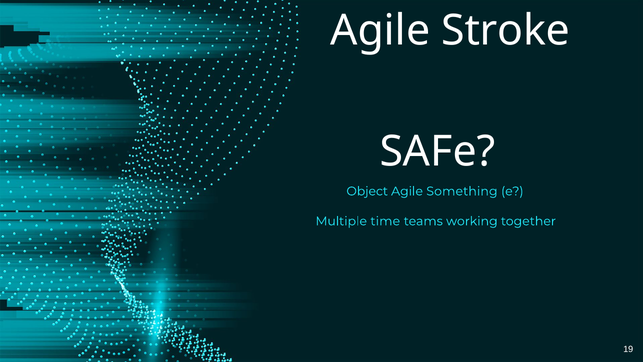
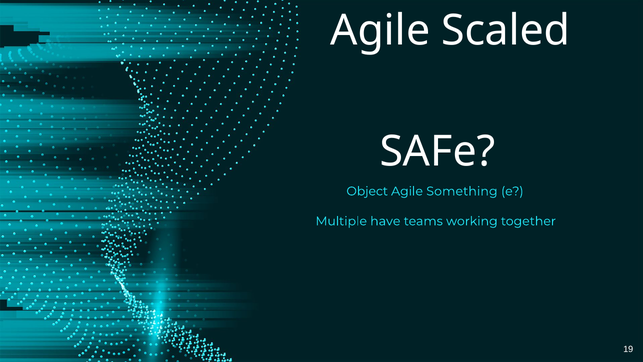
Stroke: Stroke -> Scaled
time: time -> have
